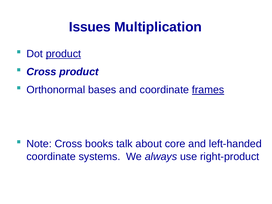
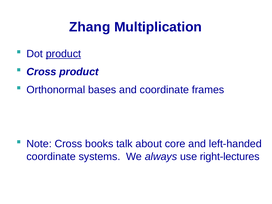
Issues: Issues -> Zhang
frames underline: present -> none
right-product: right-product -> right-lectures
